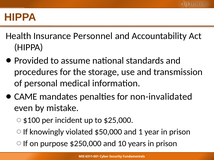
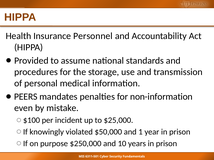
CAME: CAME -> PEERS
non-invalidated: non-invalidated -> non-information
